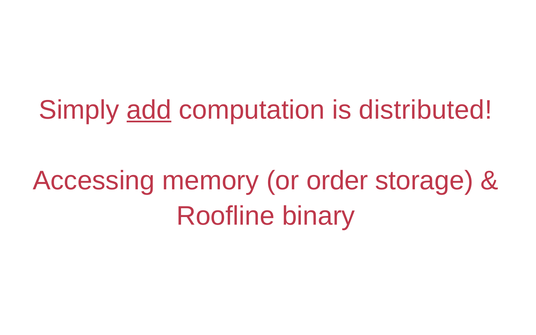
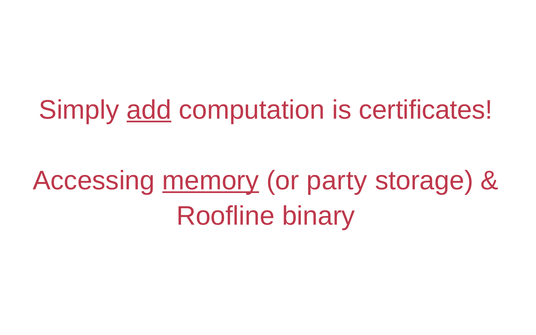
distributed: distributed -> certificates
memory underline: none -> present
order: order -> party
